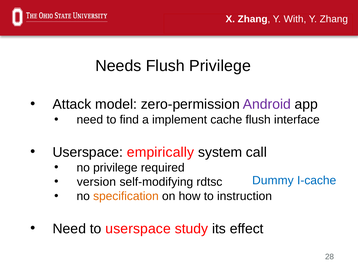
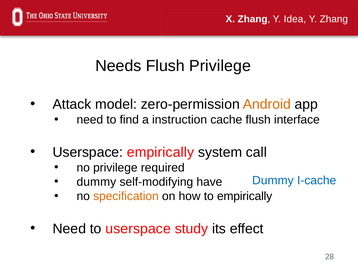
With: With -> Idea
Android colour: purple -> orange
implement: implement -> instruction
version at (96, 182): version -> dummy
rdtsc: rdtsc -> have
to instruction: instruction -> empirically
